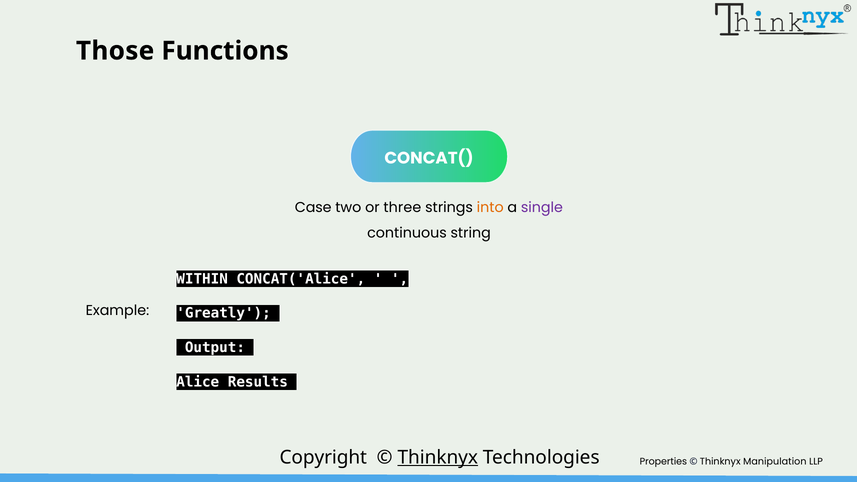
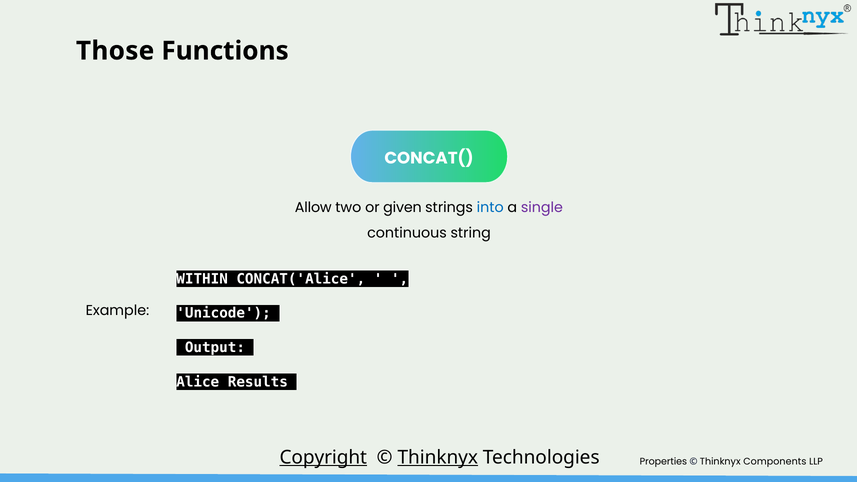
Case: Case -> Allow
three: three -> given
into colour: orange -> blue
Greatly: Greatly -> Unicode
Copyright underline: none -> present
Manipulation: Manipulation -> Components
